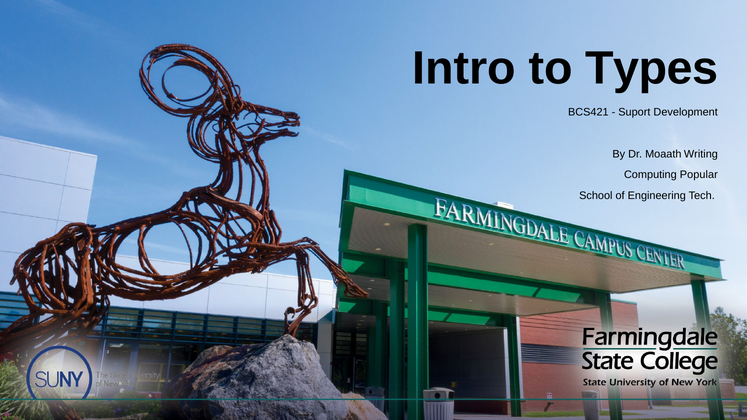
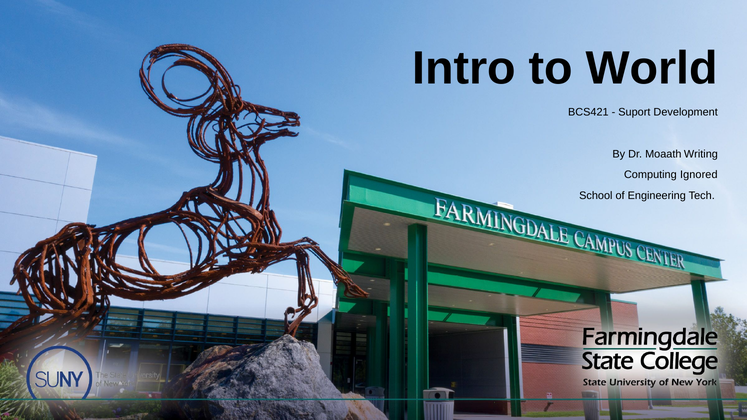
Types: Types -> World
Popular: Popular -> Ignored
